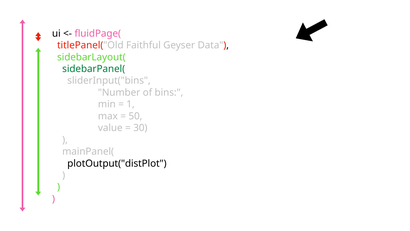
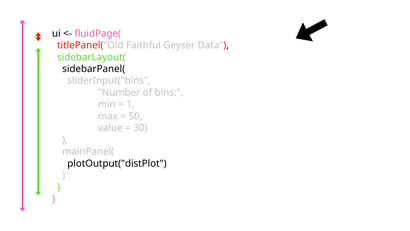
sidebarPanel( colour: green -> black
